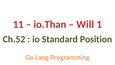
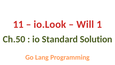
io.Than: io.Than -> io.Look
Ch.52: Ch.52 -> Ch.50
Position: Position -> Solution
